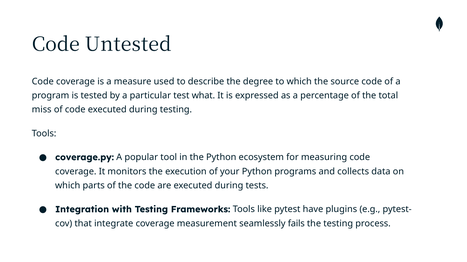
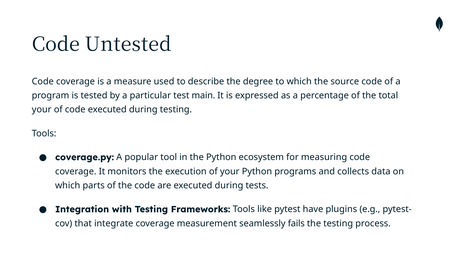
what: what -> main
miss at (42, 110): miss -> your
